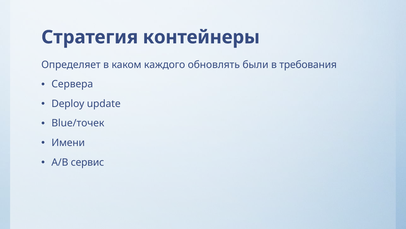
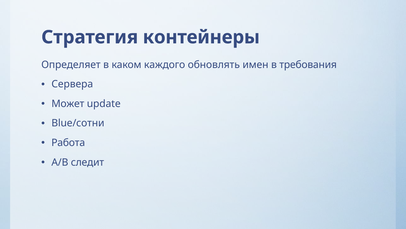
были: были -> имен
Deploy: Deploy -> Может
Blue/точек: Blue/точек -> Blue/сотни
Имени: Имени -> Работа
сервис: сервис -> следит
